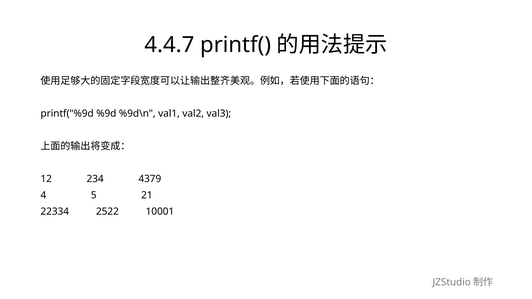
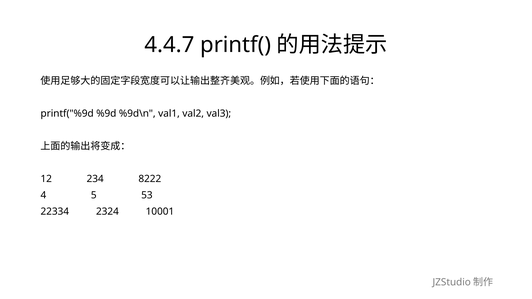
4379: 4379 -> 8222
21: 21 -> 53
2522: 2522 -> 2324
